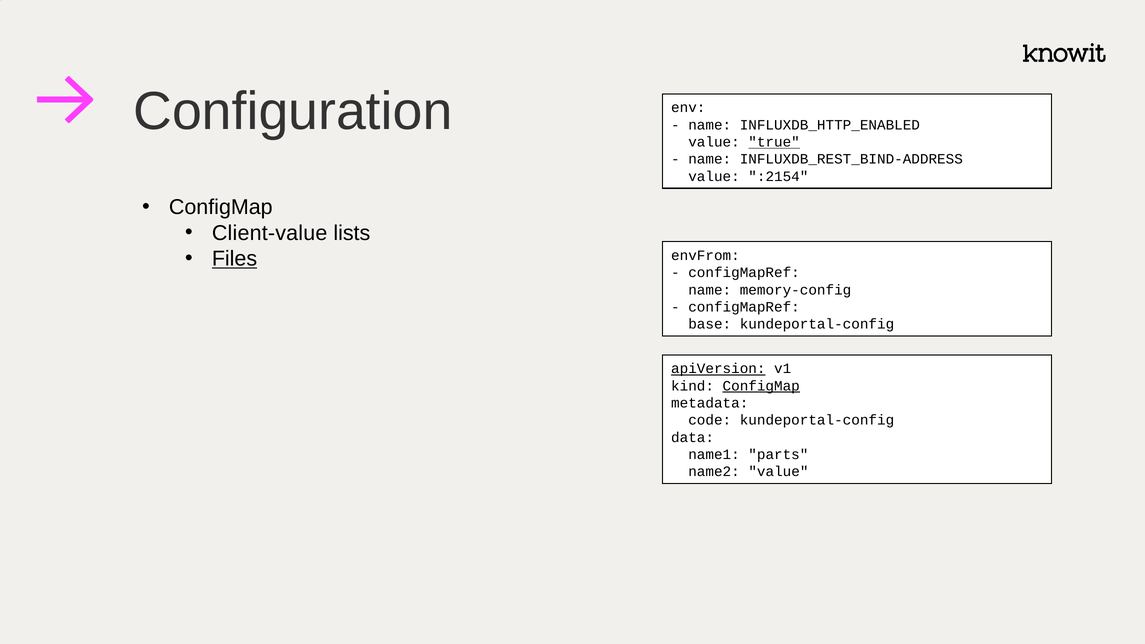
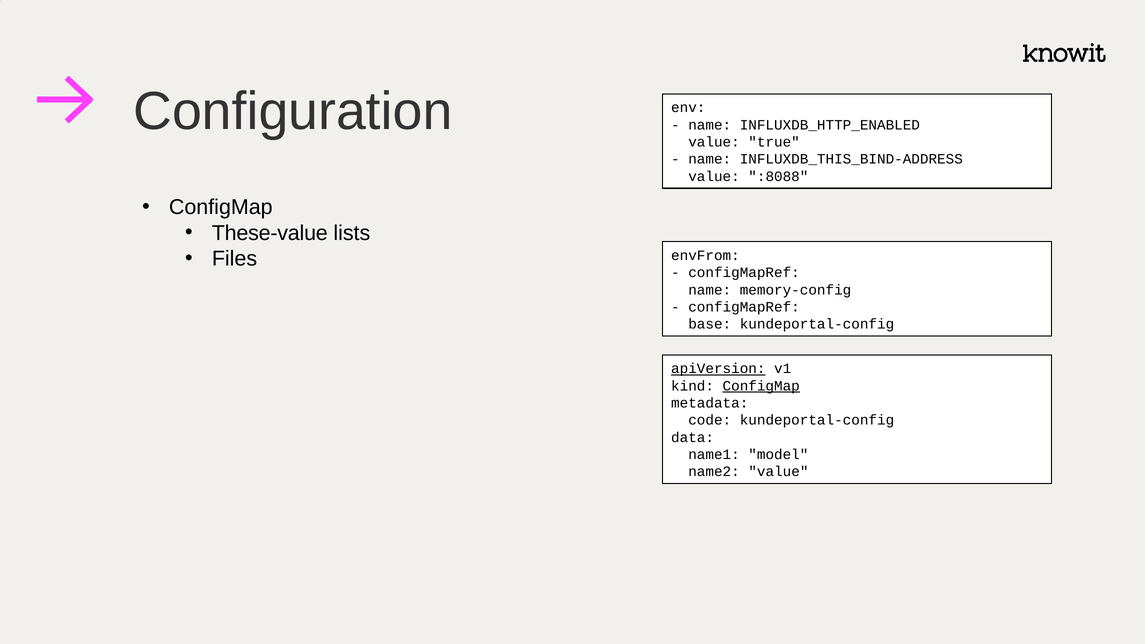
true underline: present -> none
INFLUXDB_REST_BIND-ADDRESS: INFLUXDB_REST_BIND-ADDRESS -> INFLUXDB_THIS_BIND-ADDRESS
:2154: :2154 -> :8088
Client-value: Client-value -> These-value
Files underline: present -> none
parts: parts -> model
